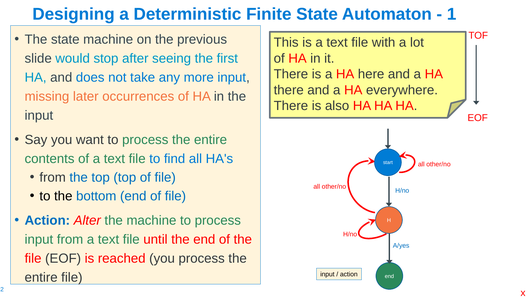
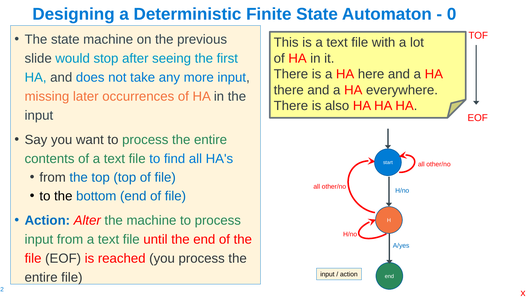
1: 1 -> 0
